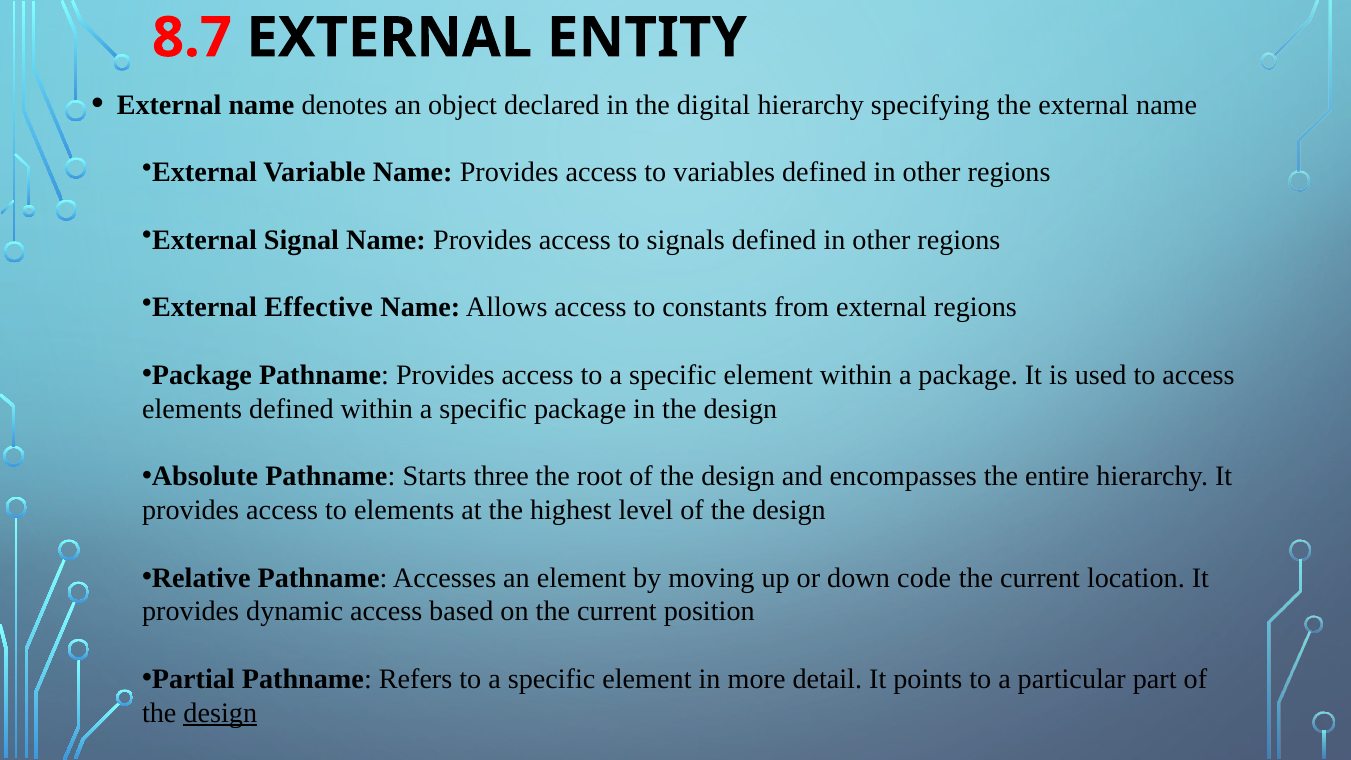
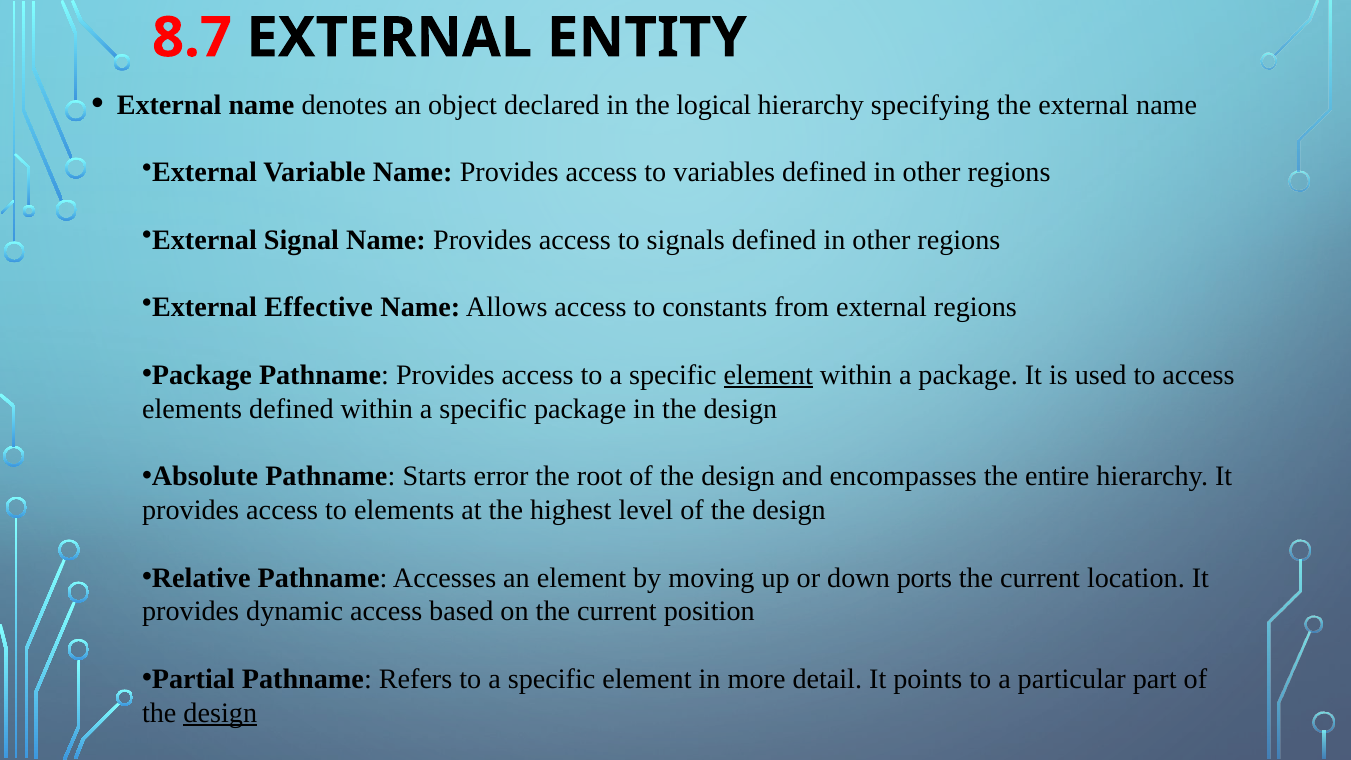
digital: digital -> logical
element at (768, 375) underline: none -> present
three: three -> error
code: code -> ports
